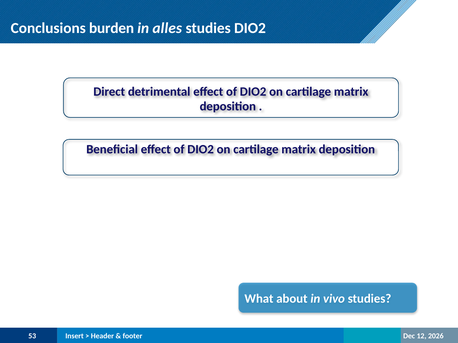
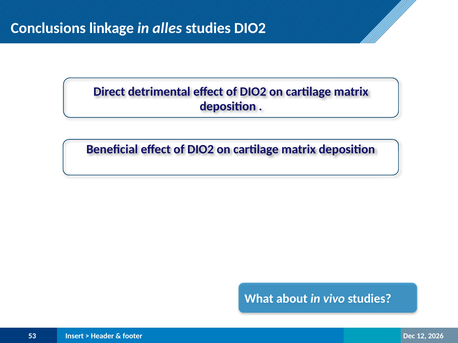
burden: burden -> linkage
